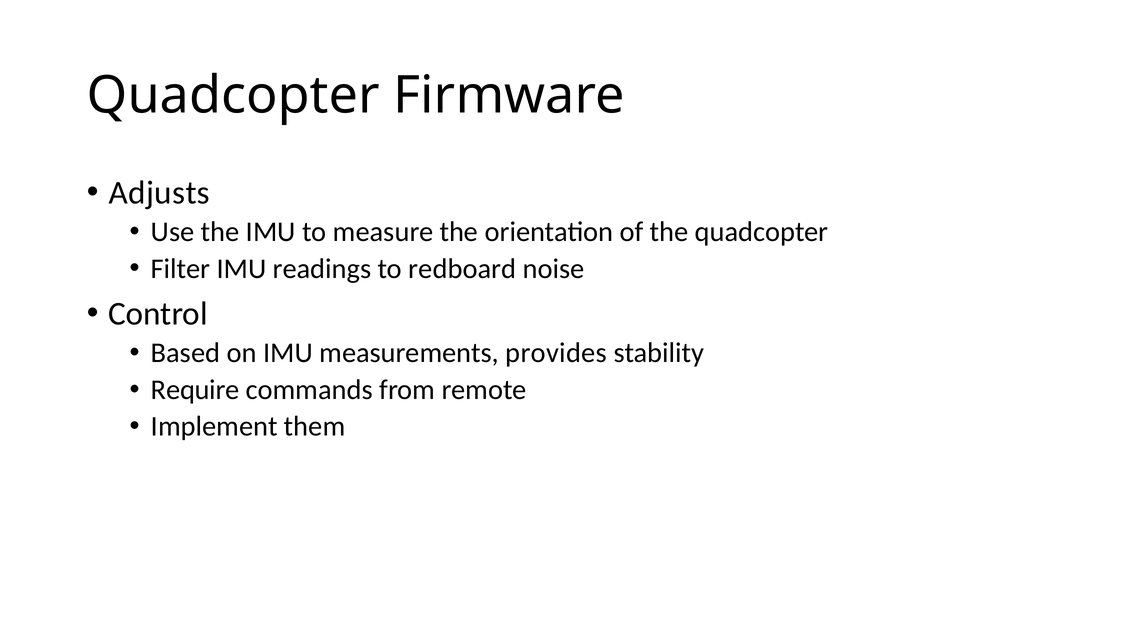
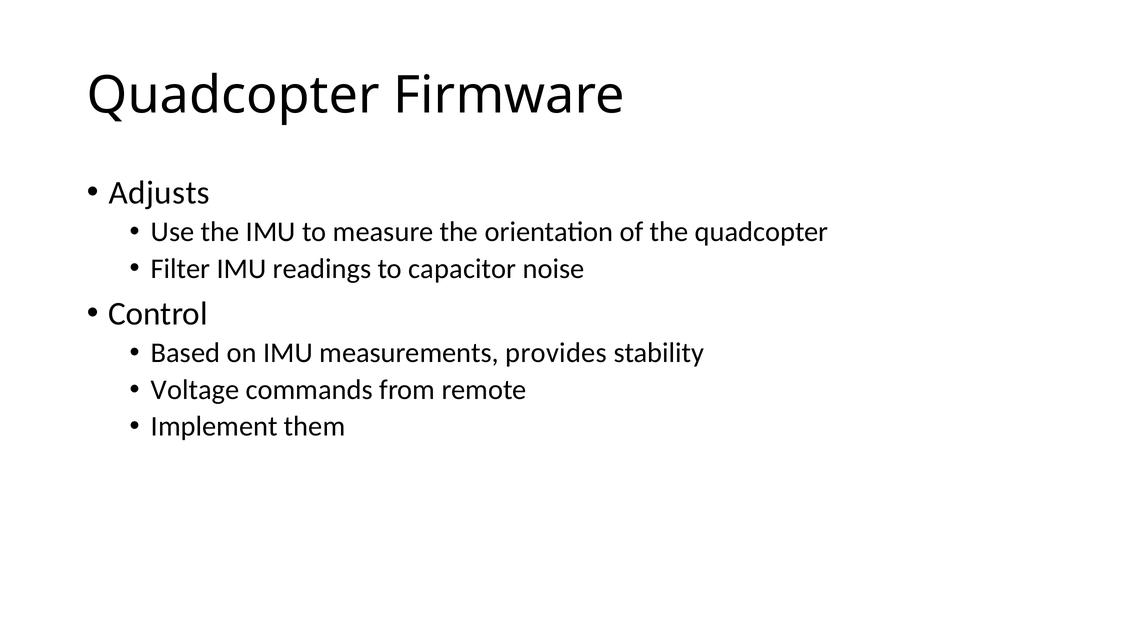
redboard: redboard -> capacitor
Require: Require -> Voltage
